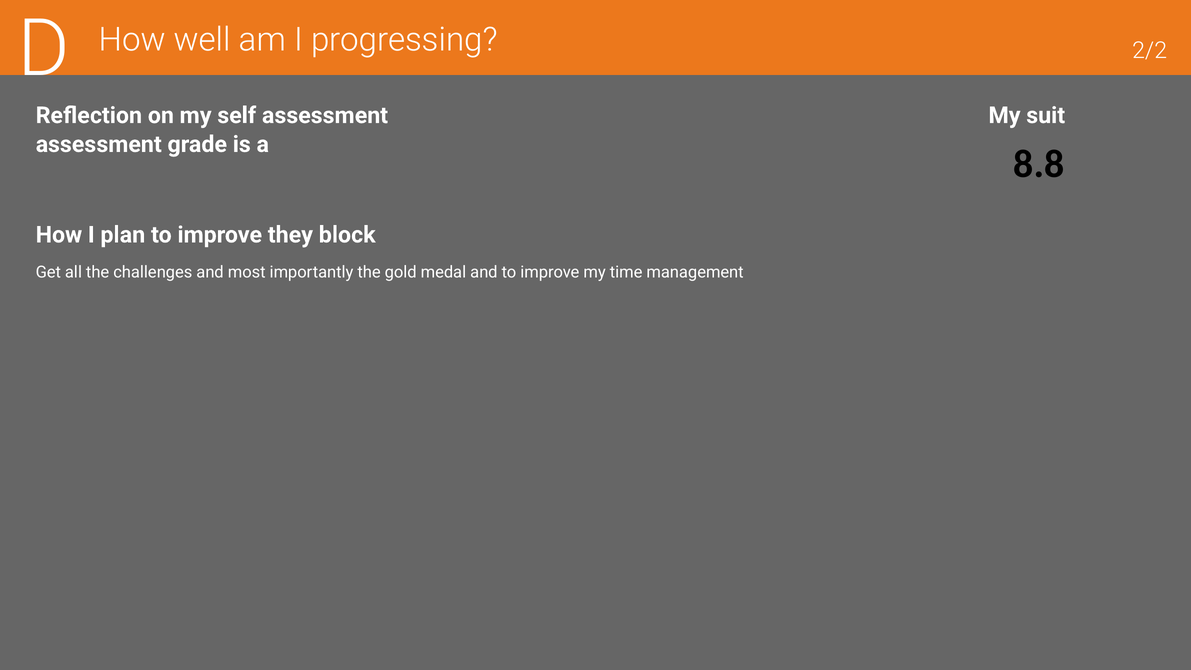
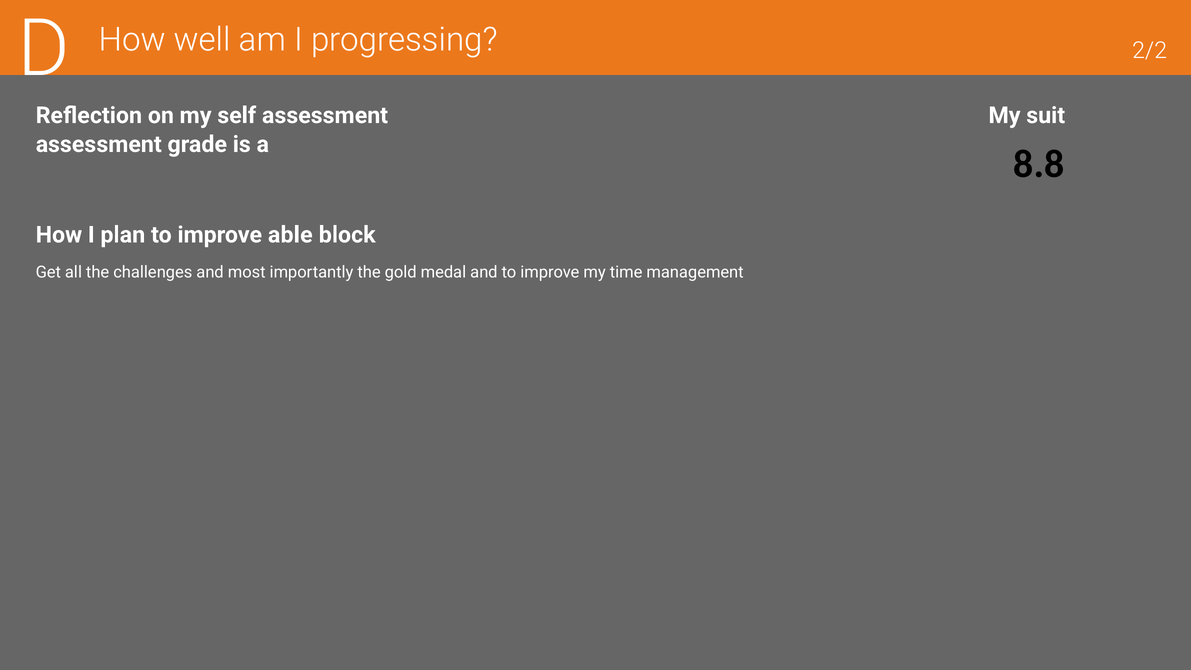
they: they -> able
